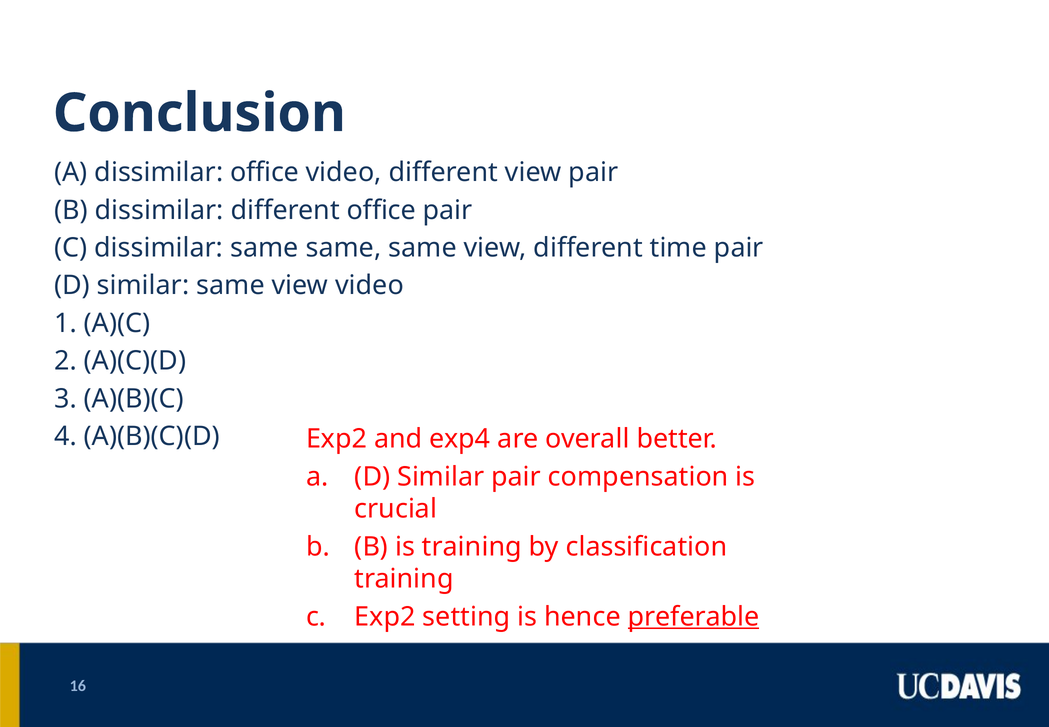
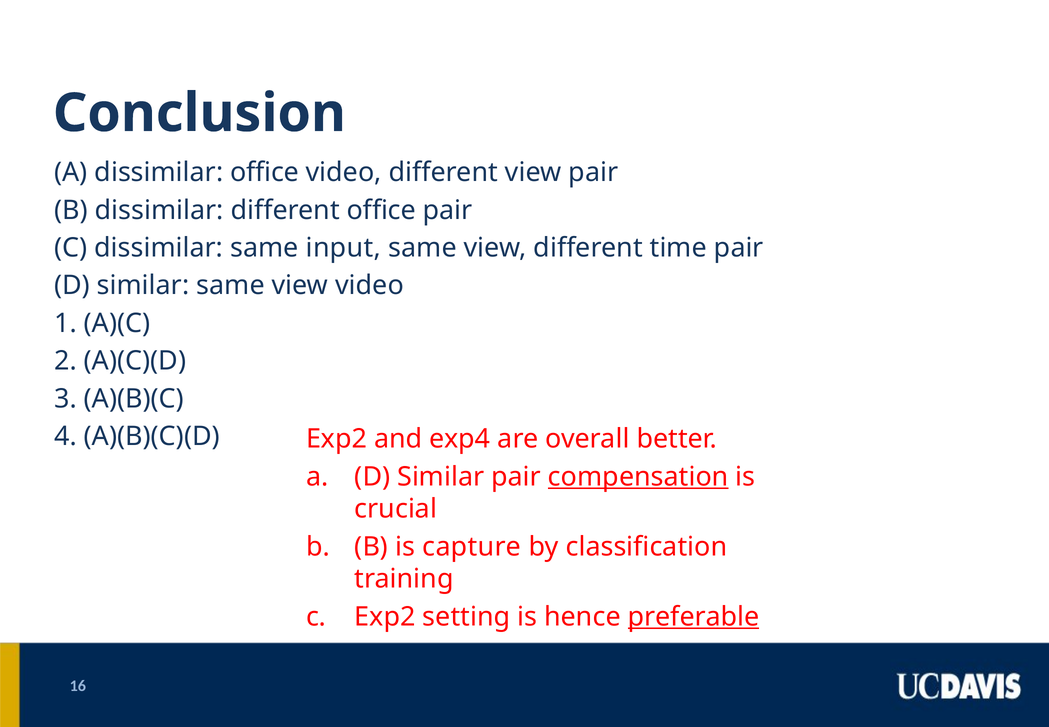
dissimilar same same: same -> input
compensation underline: none -> present
is training: training -> capture
